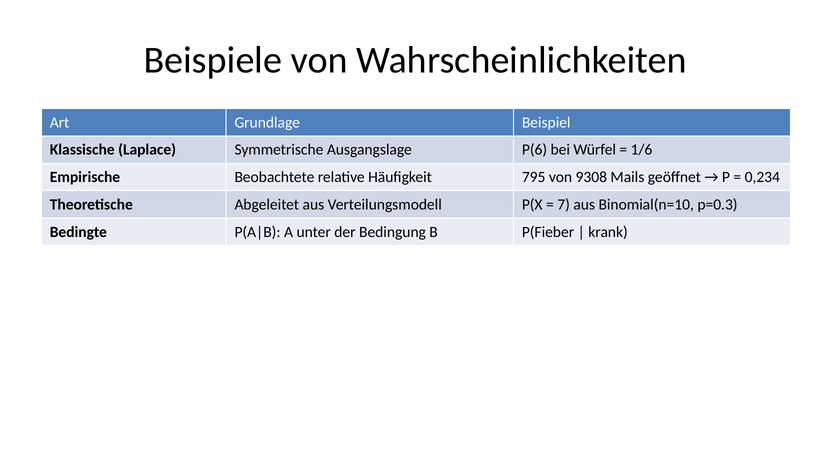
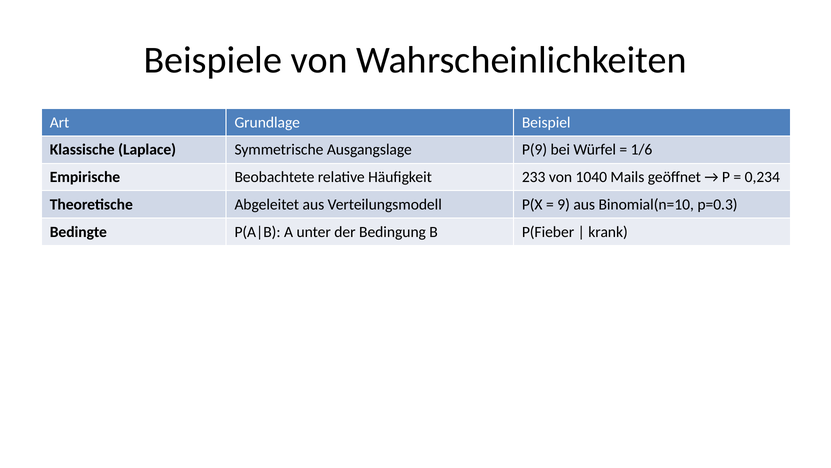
P(6: P(6 -> P(9
795: 795 -> 233
9308: 9308 -> 1040
7: 7 -> 9
